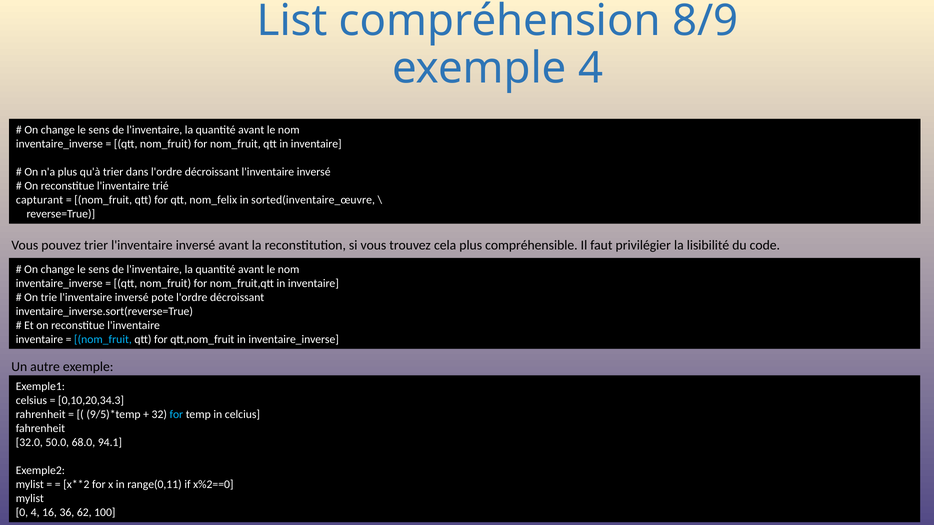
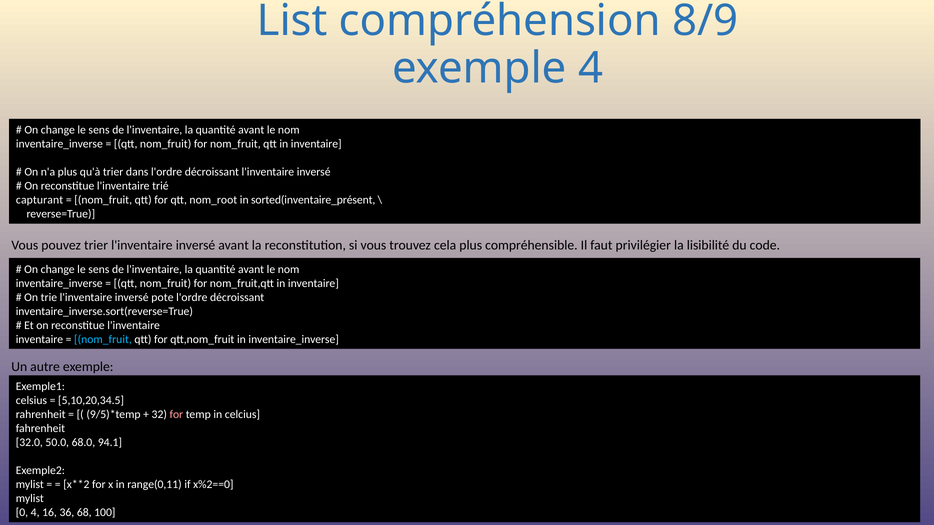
nom_felix: nom_felix -> nom_root
sorted(inventaire_œuvre: sorted(inventaire_œuvre -> sorted(inventaire_présent
0,10,20,34.3: 0,10,20,34.3 -> 5,10,20,34.5
for at (176, 415) colour: light blue -> pink
62: 62 -> 68
